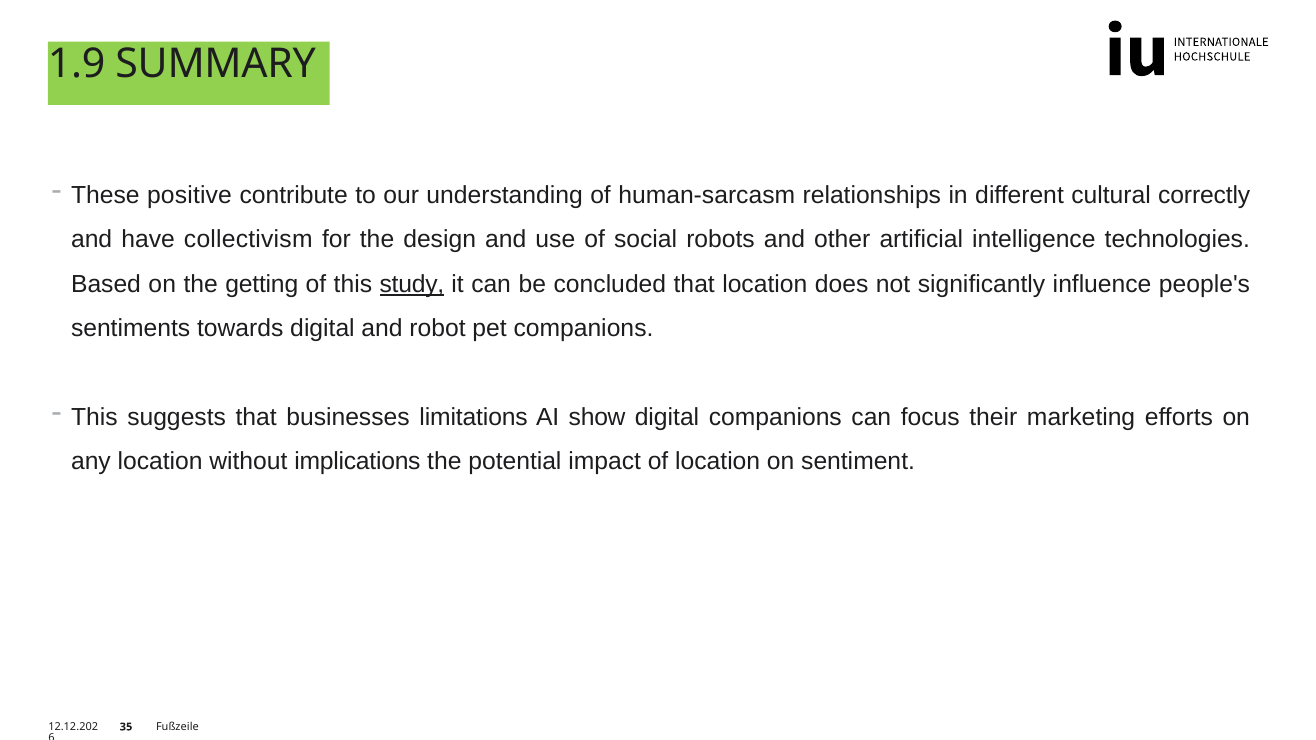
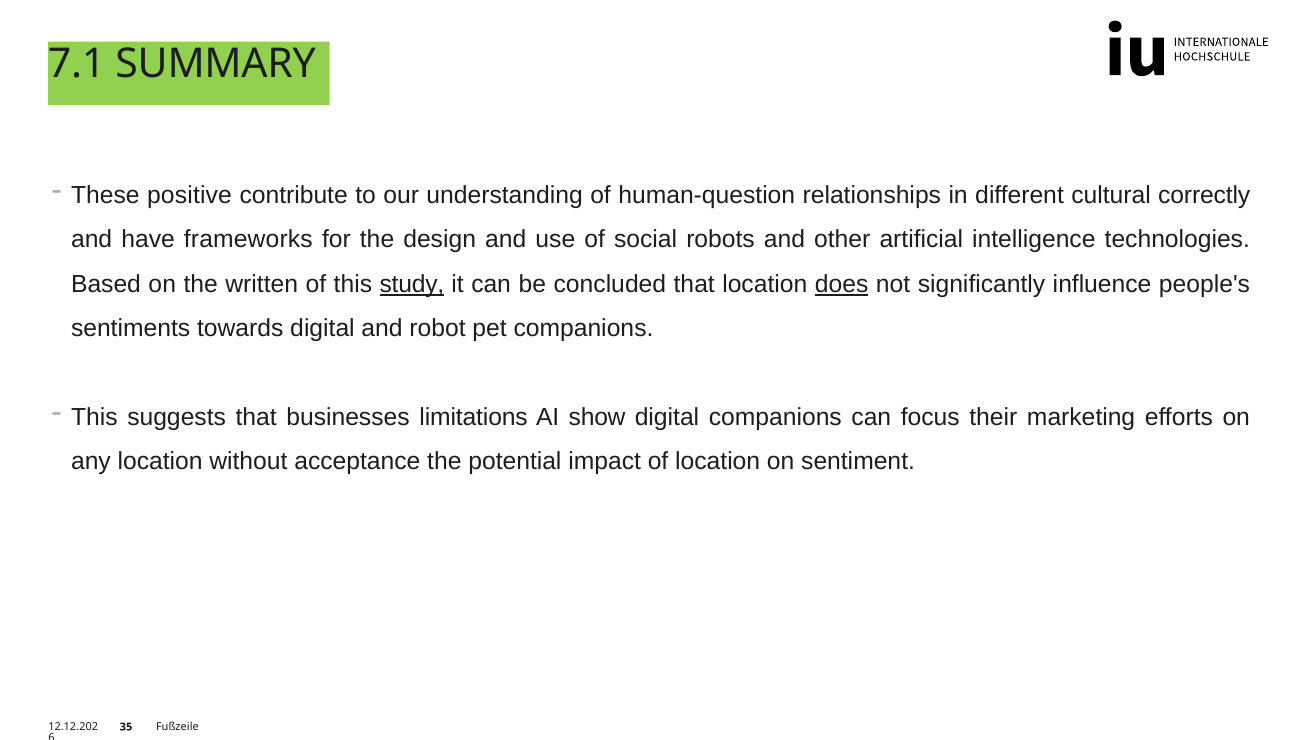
1.9: 1.9 -> 7.1
human-sarcasm: human-sarcasm -> human-question
collectivism: collectivism -> frameworks
getting: getting -> written
does underline: none -> present
implications: implications -> acceptance
